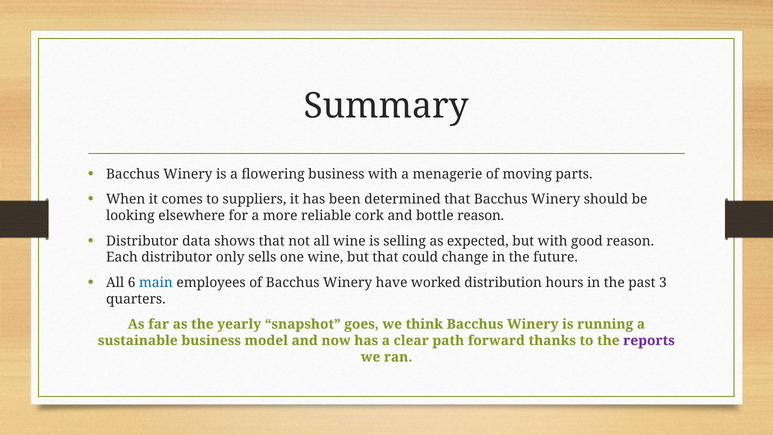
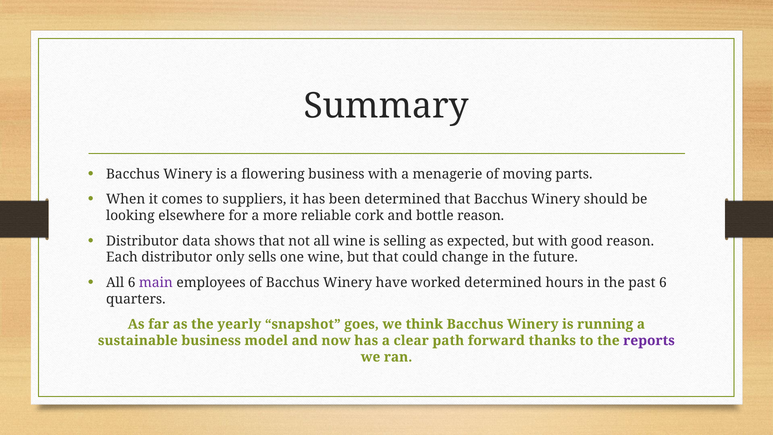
main colour: blue -> purple
worked distribution: distribution -> determined
past 3: 3 -> 6
